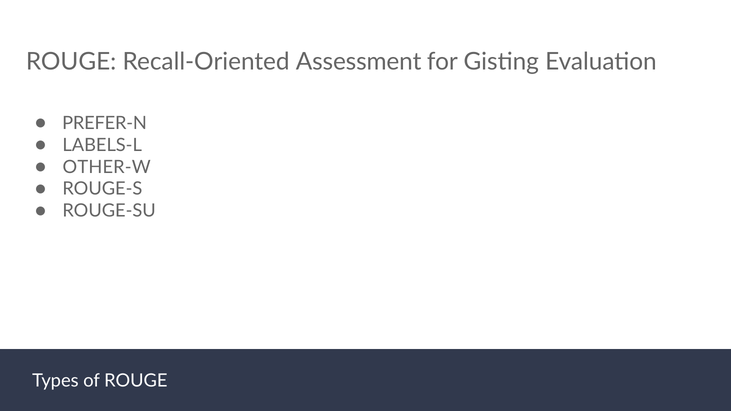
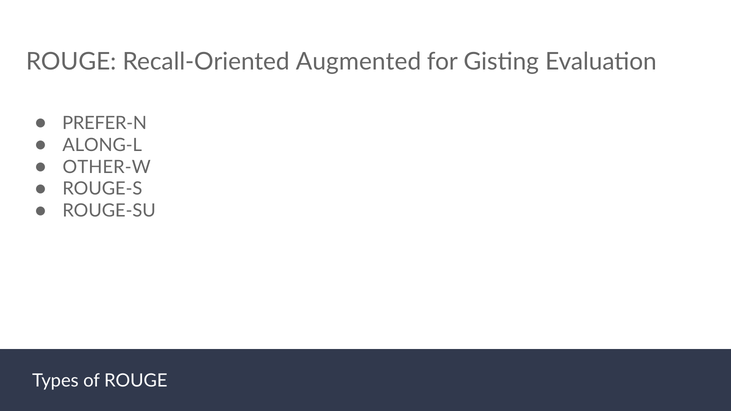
Assessment: Assessment -> Augmented
LABELS-L: LABELS-L -> ALONG-L
